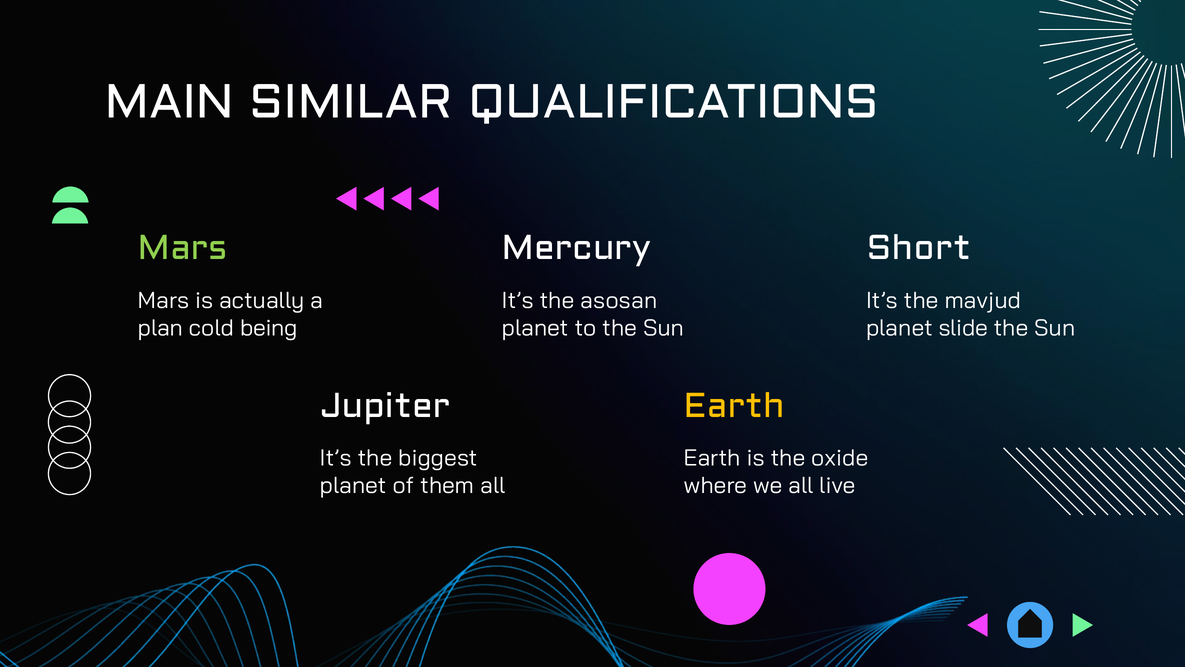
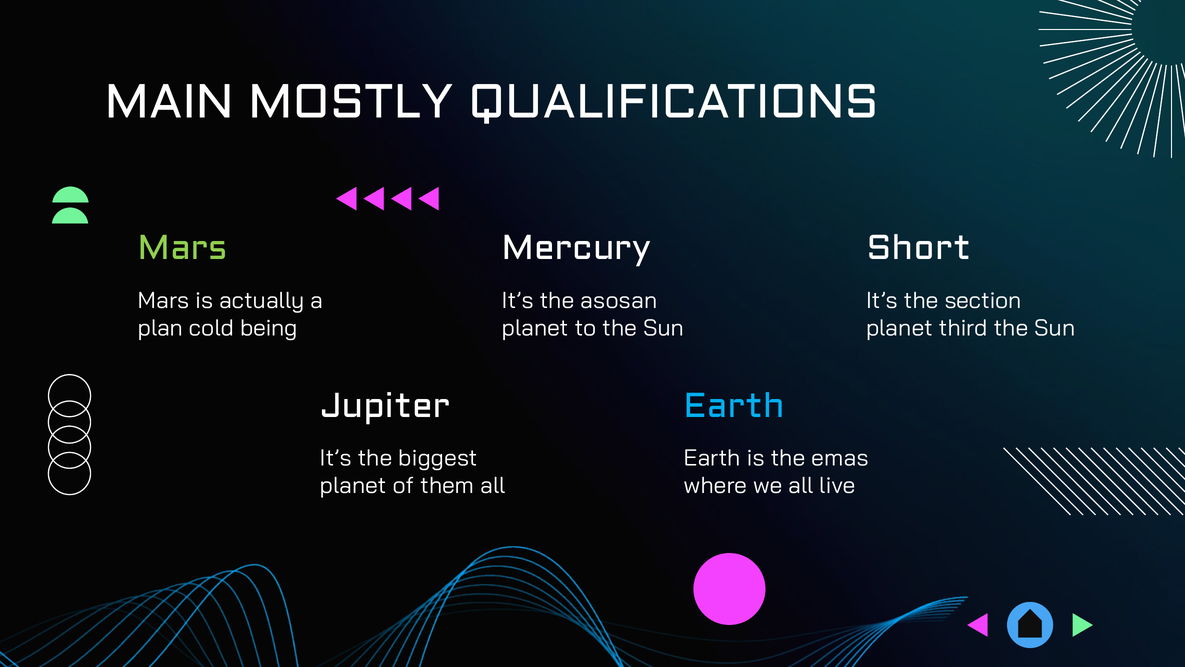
SIMILAR: SIMILAR -> MOSTLY
mavjud: mavjud -> section
slide: slide -> third
Earth at (734, 405) colour: yellow -> light blue
oxide: oxide -> emas
